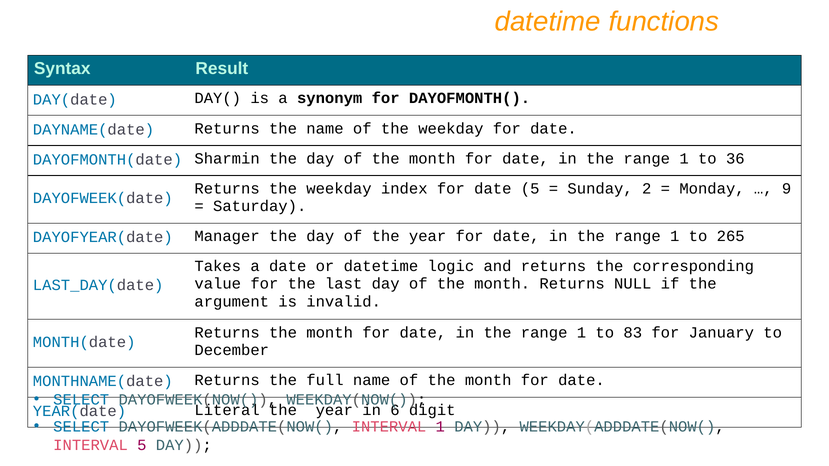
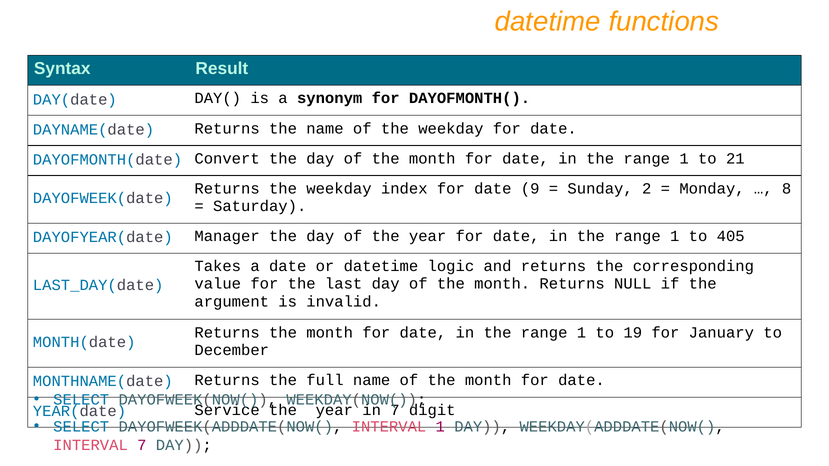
Sharmin: Sharmin -> Convert
36: 36 -> 21
date 5: 5 -> 9
9: 9 -> 8
265: 265 -> 405
83: 83 -> 19
Literal: Literal -> Service
in 6: 6 -> 7
INTERVAL 5: 5 -> 7
